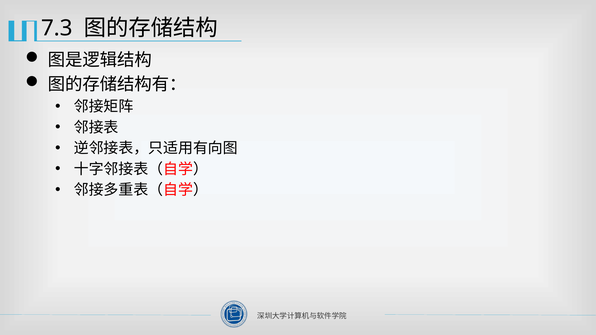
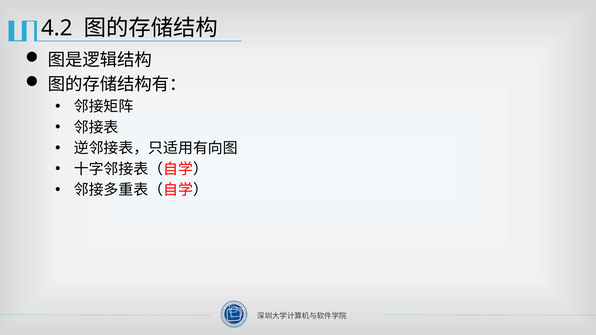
7.3: 7.3 -> 4.2
